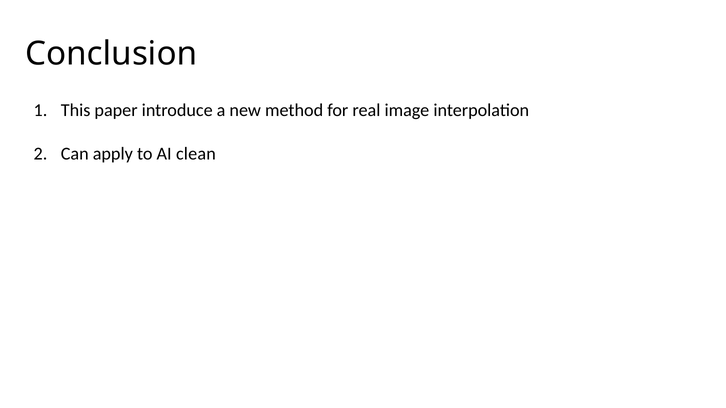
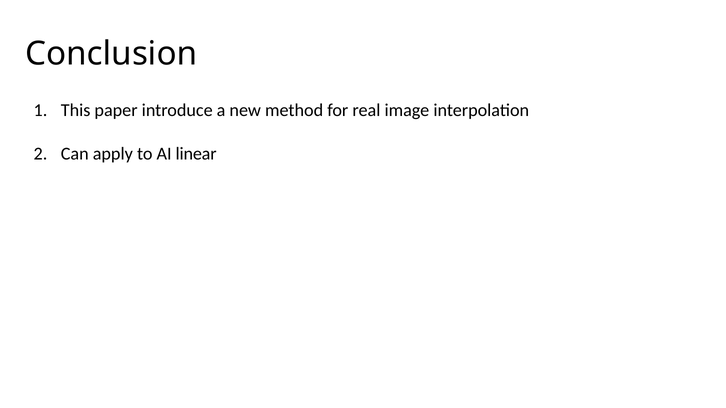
clean: clean -> linear
